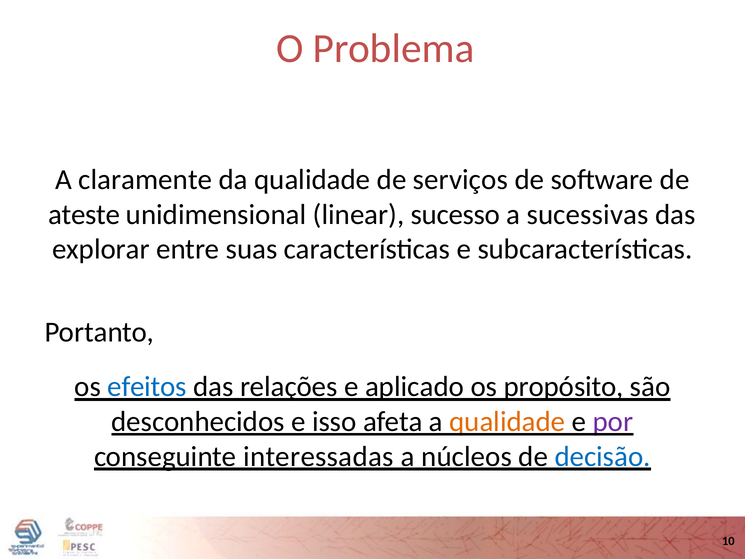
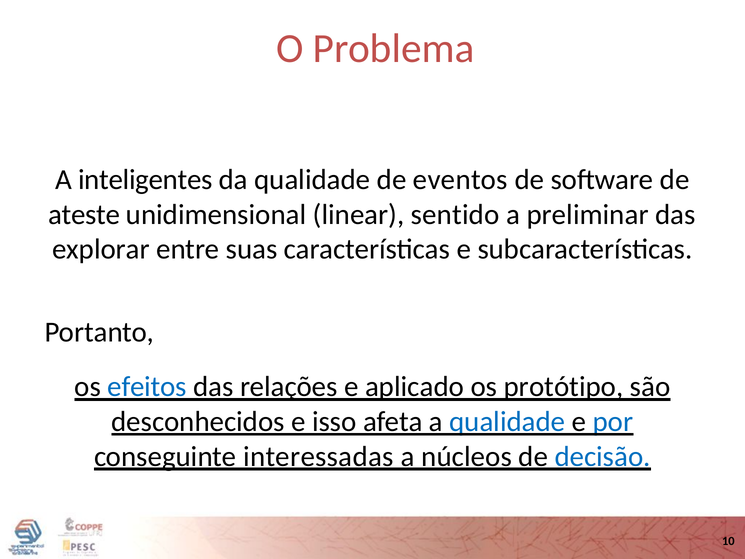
claramente: claramente -> inteligentes
serviços: serviços -> eventos
sucesso: sucesso -> sentido
sucessivas: sucessivas -> preliminar
propósito: propósito -> protótipo
qualidade at (507, 422) colour: orange -> blue
por colour: purple -> blue
